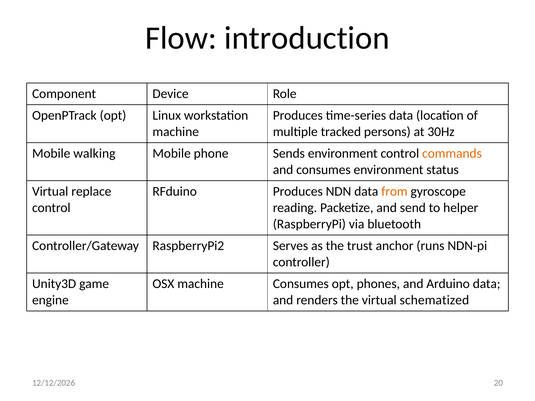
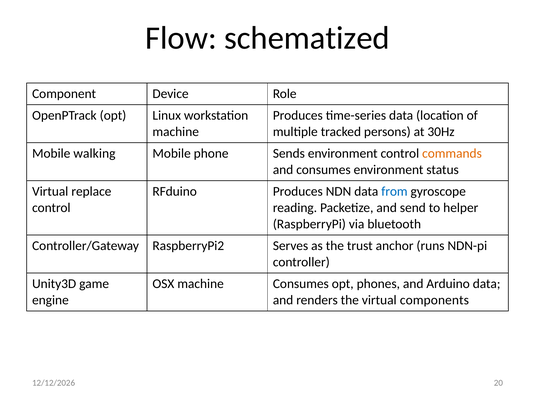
introduction: introduction -> schematized
from colour: orange -> blue
schematized: schematized -> components
